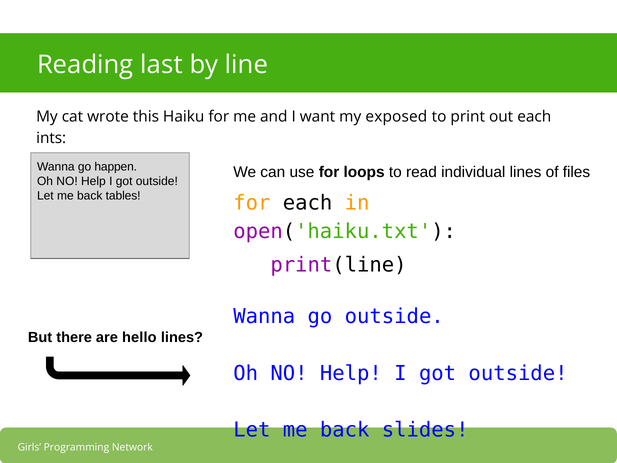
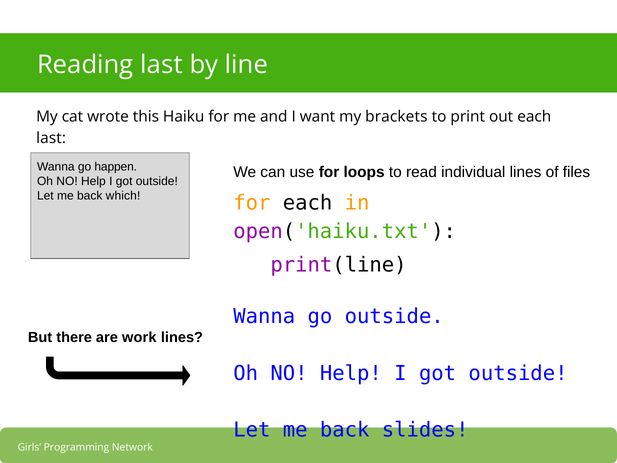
exposed: exposed -> brackets
ints at (51, 138): ints -> last
tables: tables -> which
hello: hello -> work
